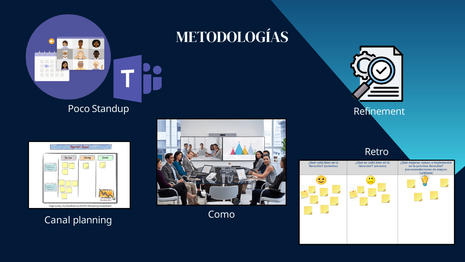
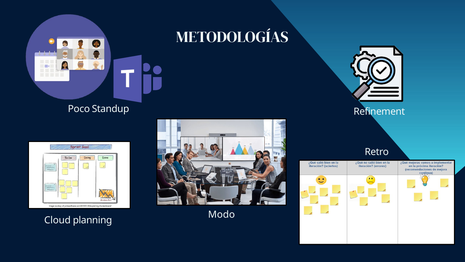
Como: Como -> Modo
Canal: Canal -> Cloud
